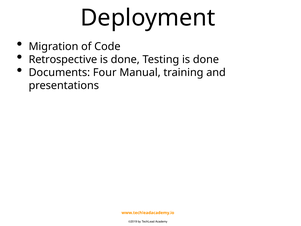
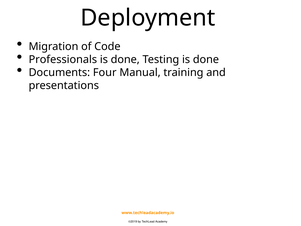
Retrospective: Retrospective -> Professionals
